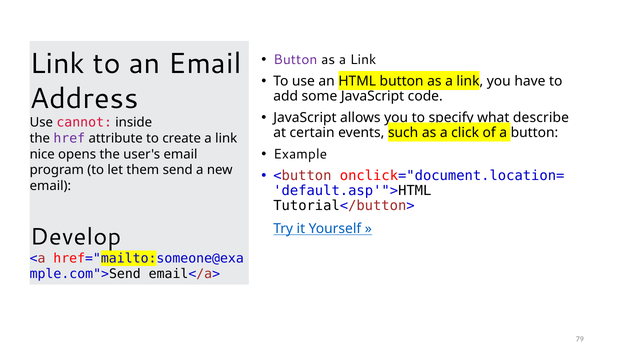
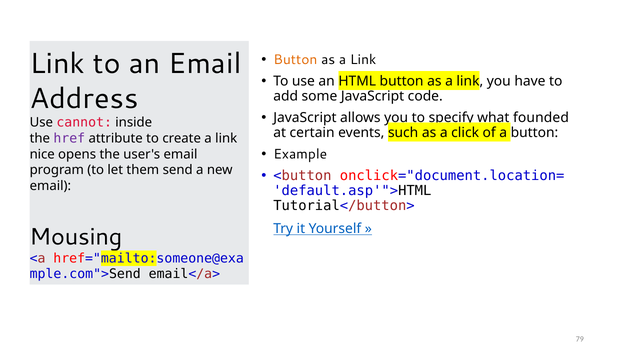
Button at (295, 60) colour: purple -> orange
describe: describe -> founded
Develop: Develop -> Mousing
